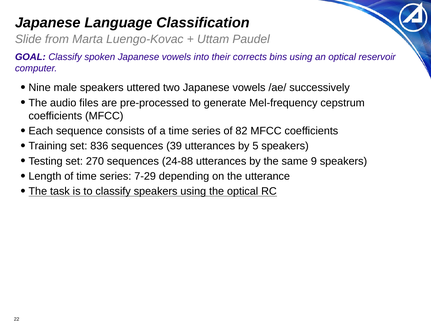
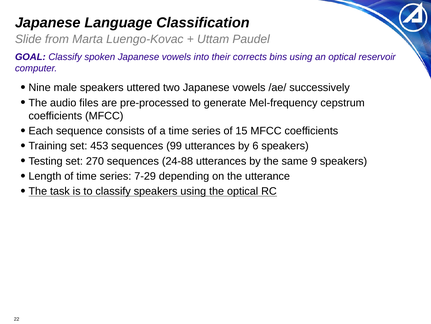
82: 82 -> 15
836: 836 -> 453
39: 39 -> 99
5: 5 -> 6
